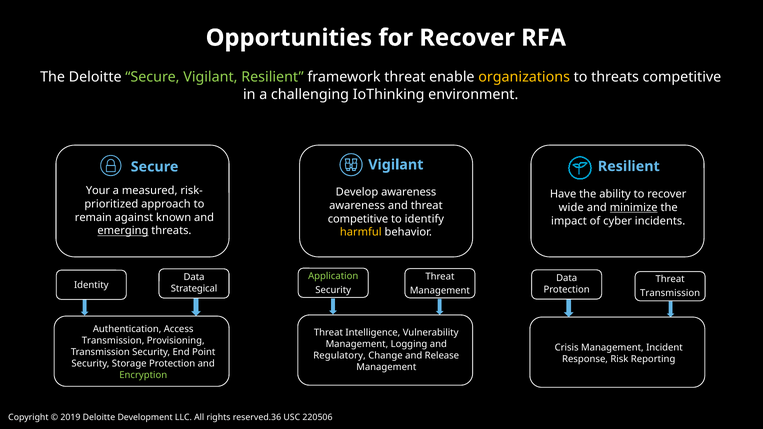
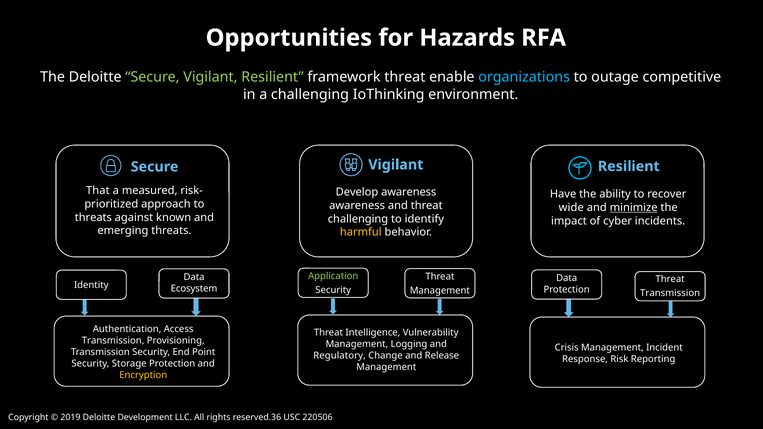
for Recover: Recover -> Hazards
organizations colour: yellow -> light blue
to threats: threats -> outage
Your: Your -> That
remain at (93, 218): remain -> threats
competitive at (358, 219): competitive -> challenging
emerging underline: present -> none
Strategical: Strategical -> Ecosystem
Encryption colour: light green -> yellow
